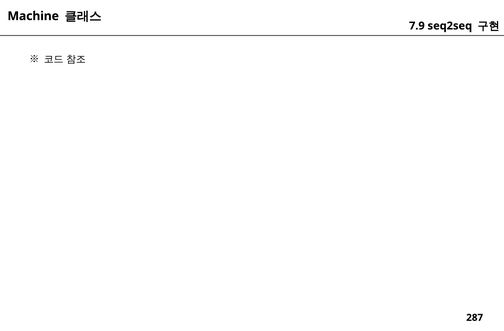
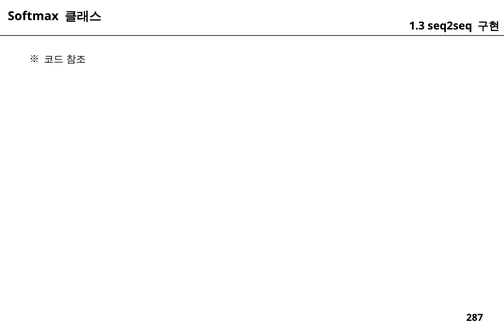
Machine: Machine -> Softmax
7.9: 7.9 -> 1.3
